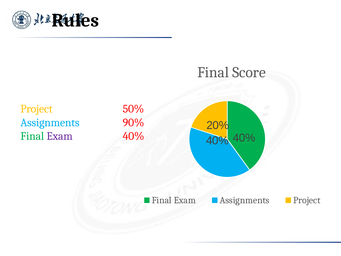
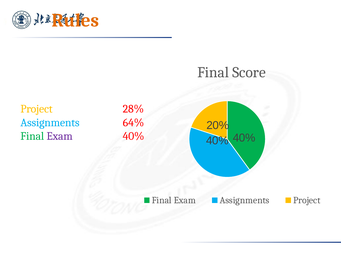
Rules colour: black -> orange
50%: 50% -> 28%
90%: 90% -> 64%
